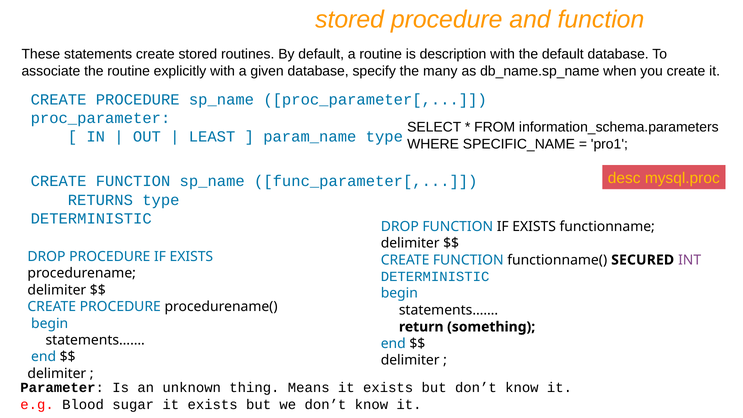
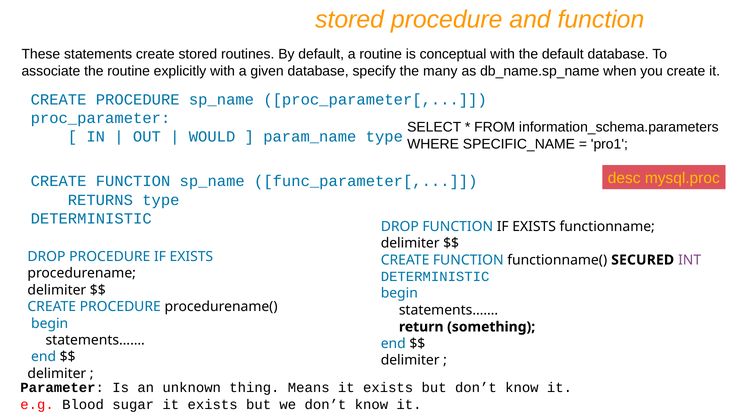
description: description -> conceptual
LEAST: LEAST -> WOULD
